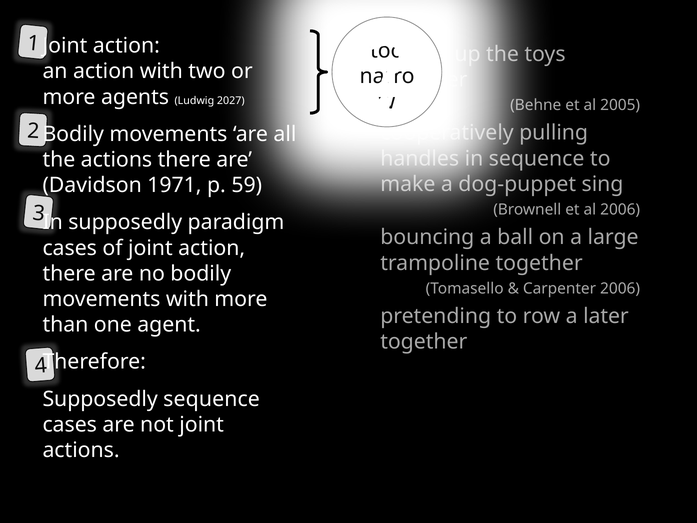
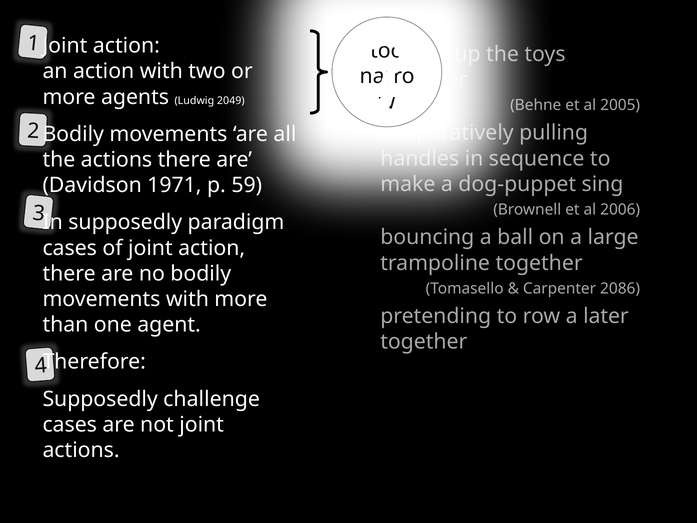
2027: 2027 -> 2049
Carpenter 2006: 2006 -> 2086
Supposedly sequence: sequence -> challenge
